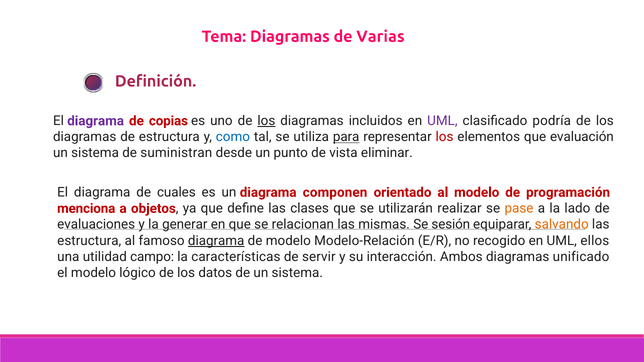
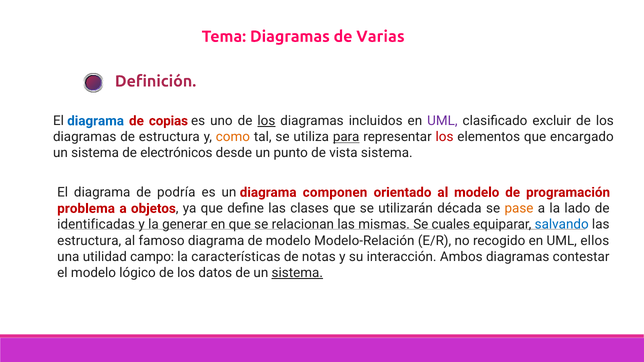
diagrama at (96, 121) colour: purple -> blue
podría: podría -> excluir
como colour: blue -> orange
evaluación: evaluación -> encargado
suministran: suministran -> electrónicos
vista eliminar: eliminar -> sistema
cuales: cuales -> podría
menciona: menciona -> problema
realizar: realizar -> década
evaluaciones: evaluaciones -> identificadas
sesión: sesión -> cuales
salvando colour: orange -> blue
diagrama at (216, 241) underline: present -> none
servir: servir -> notas
unificado: unificado -> contestar
sistema at (297, 273) underline: none -> present
